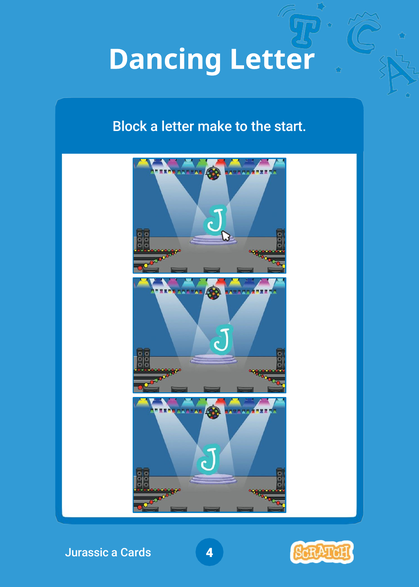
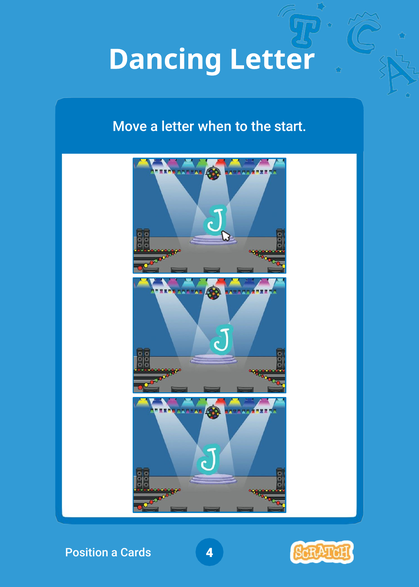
Block: Block -> Move
make: make -> when
Jurassic: Jurassic -> Position
